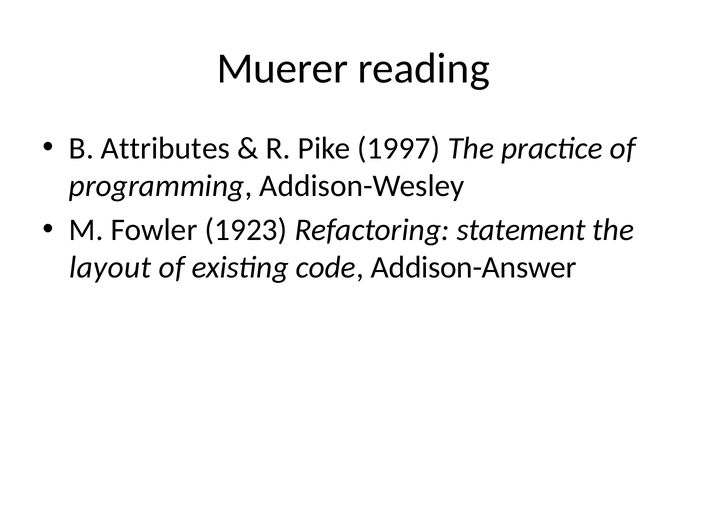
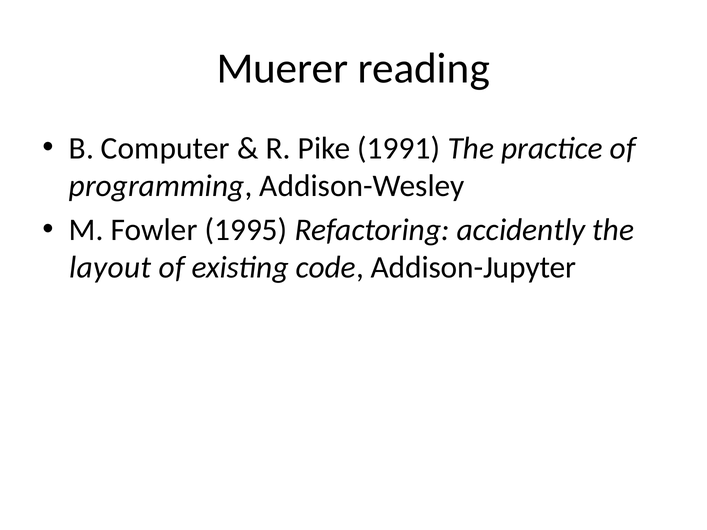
Attributes: Attributes -> Computer
1997: 1997 -> 1991
1923: 1923 -> 1995
statement: statement -> accidently
Addison-Answer: Addison-Answer -> Addison-Jupyter
